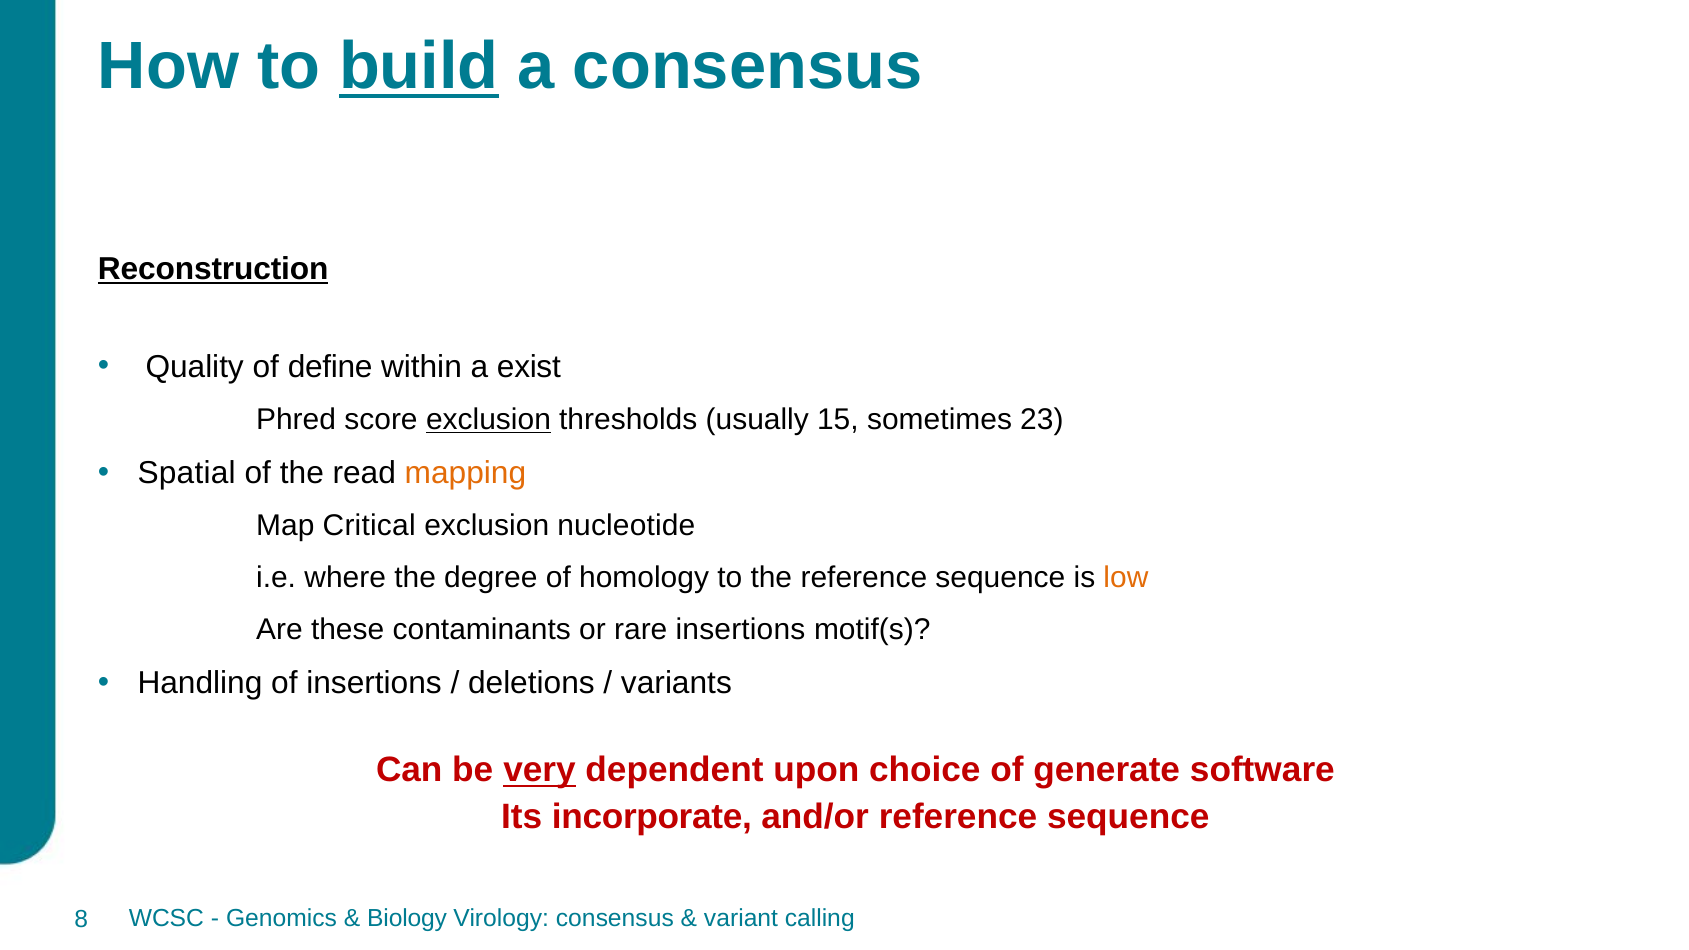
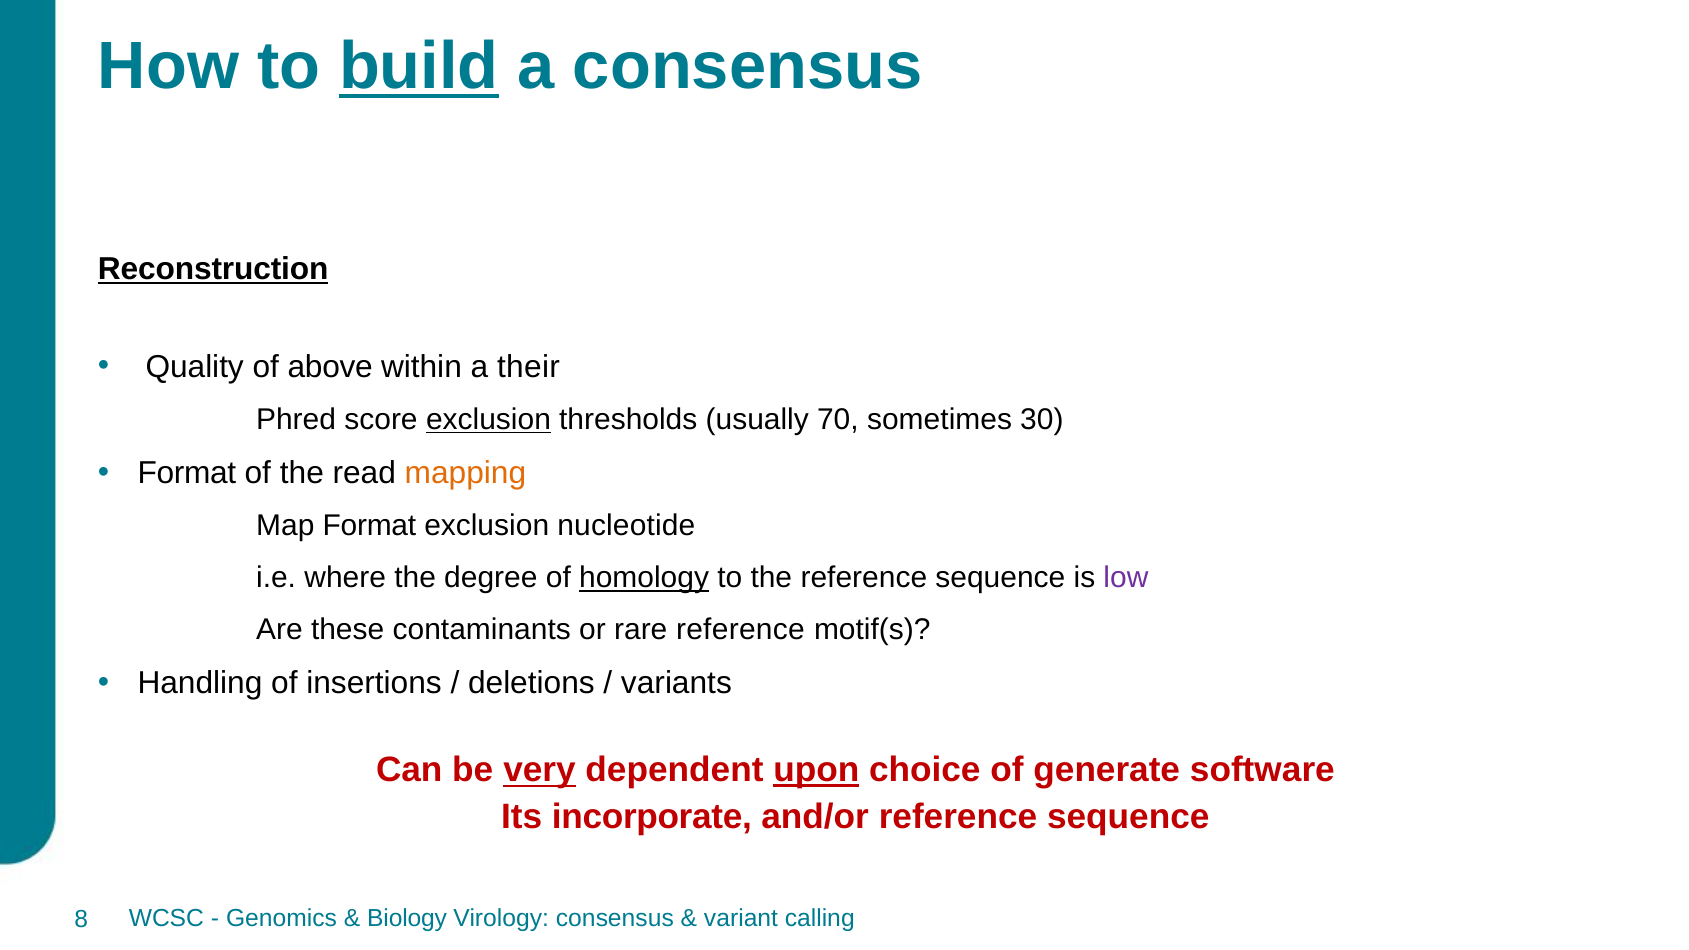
define: define -> above
exist: exist -> their
15: 15 -> 70
23: 23 -> 30
Spatial at (187, 473): Spatial -> Format
Map Critical: Critical -> Format
homology underline: none -> present
low colour: orange -> purple
rare insertions: insertions -> reference
upon underline: none -> present
